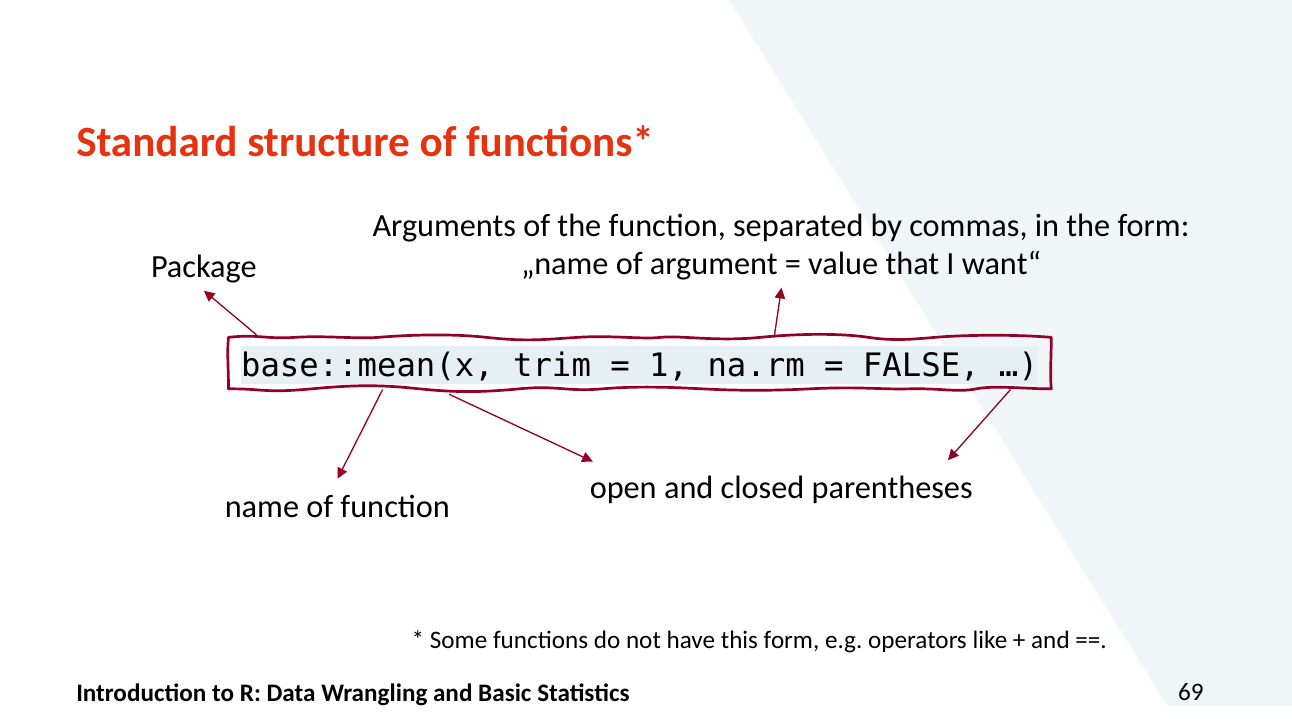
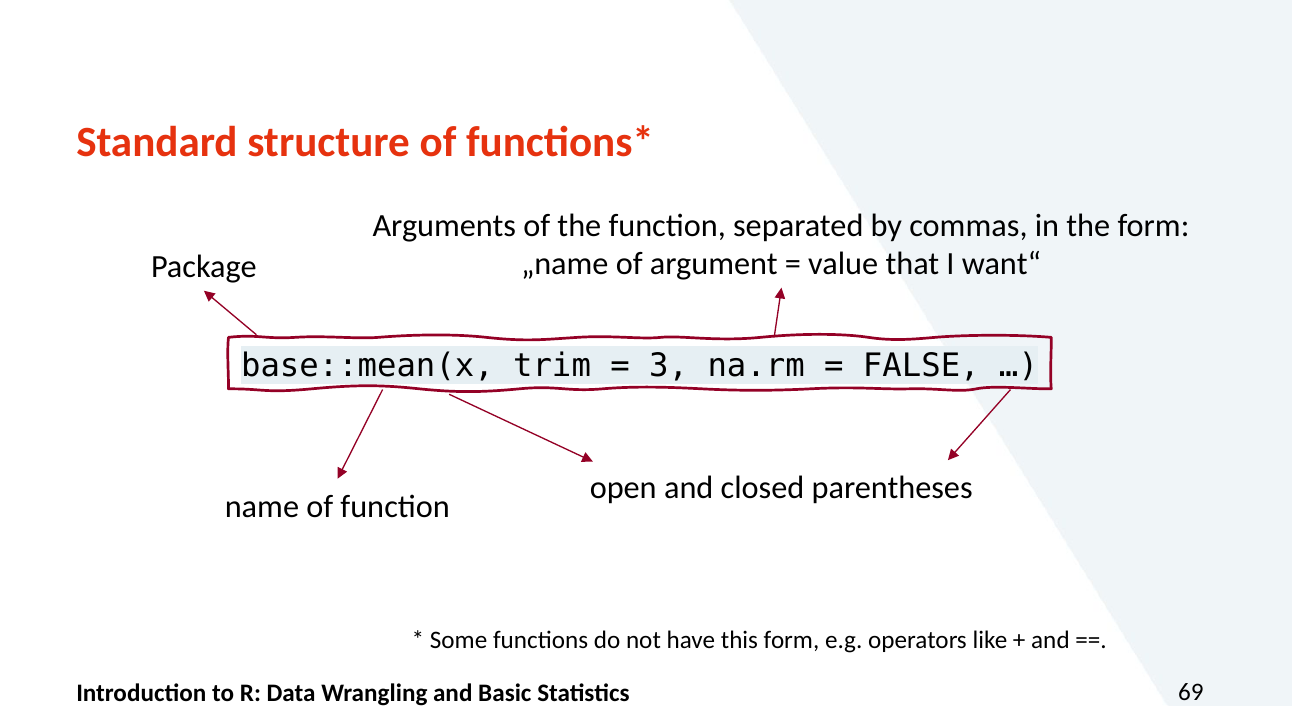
1: 1 -> 3
